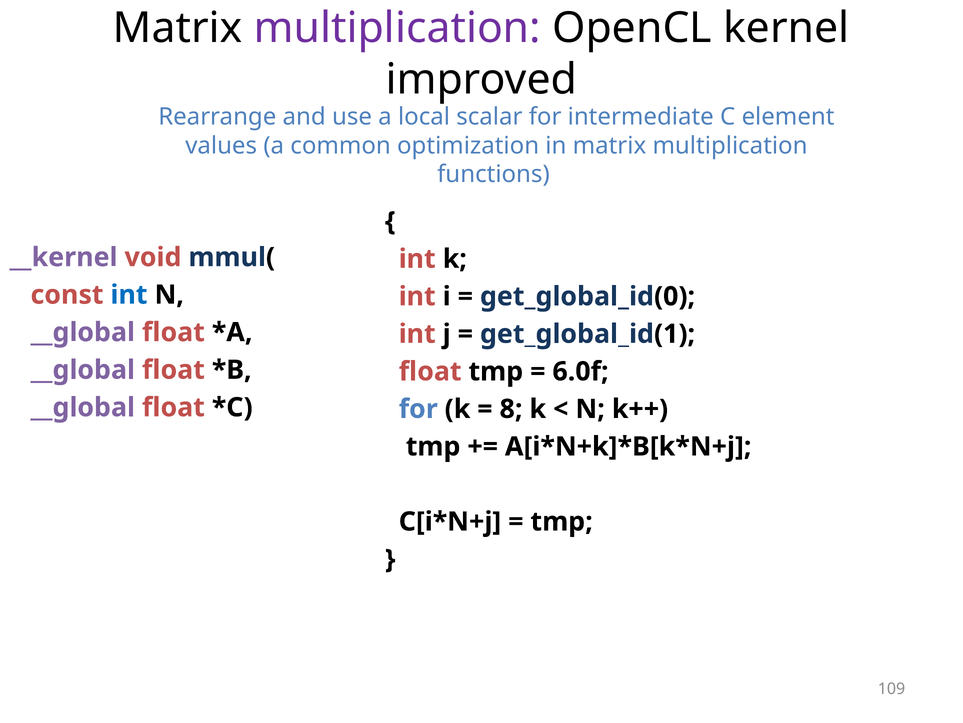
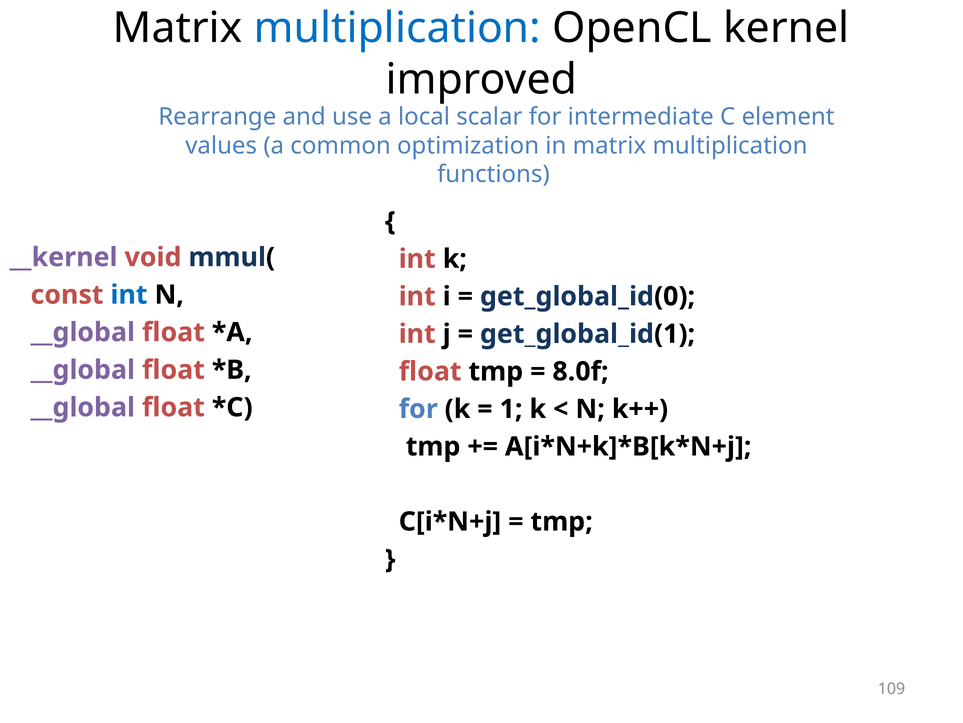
multiplication at (397, 28) colour: purple -> blue
6.0f: 6.0f -> 8.0f
8: 8 -> 1
